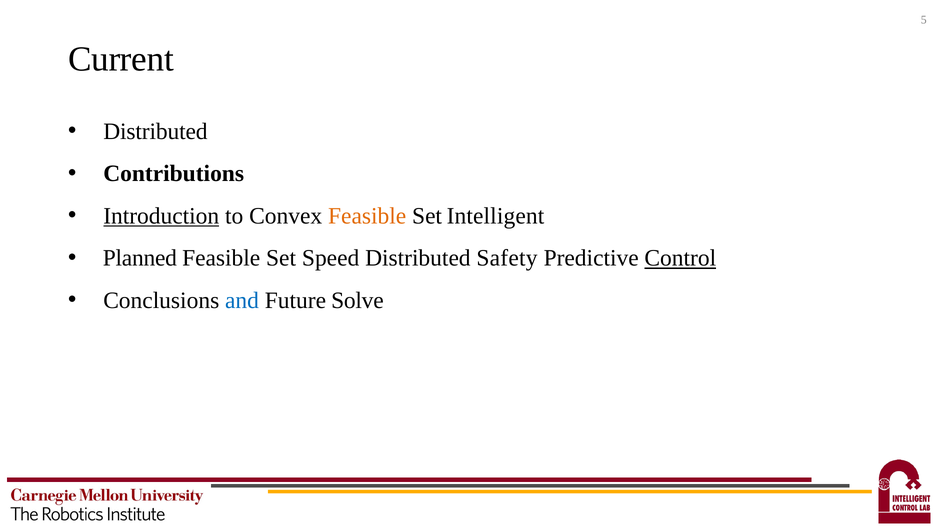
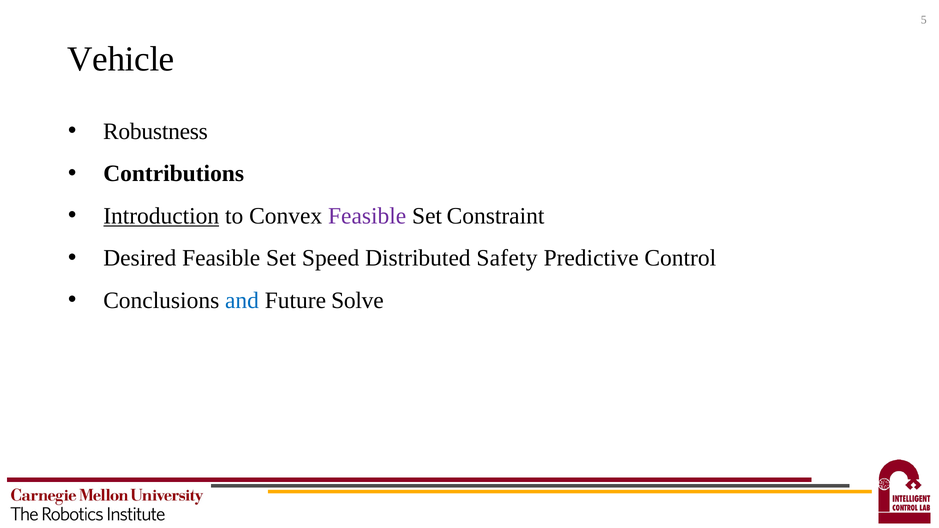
Current: Current -> Vehicle
Distributed at (155, 131): Distributed -> Robustness
Feasible at (367, 216) colour: orange -> purple
Intelligent: Intelligent -> Constraint
Planned: Planned -> Desired
Control underline: present -> none
